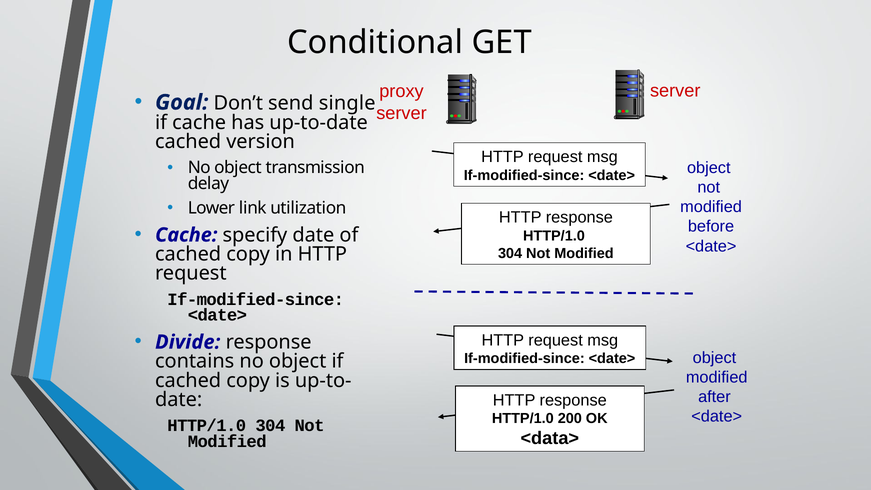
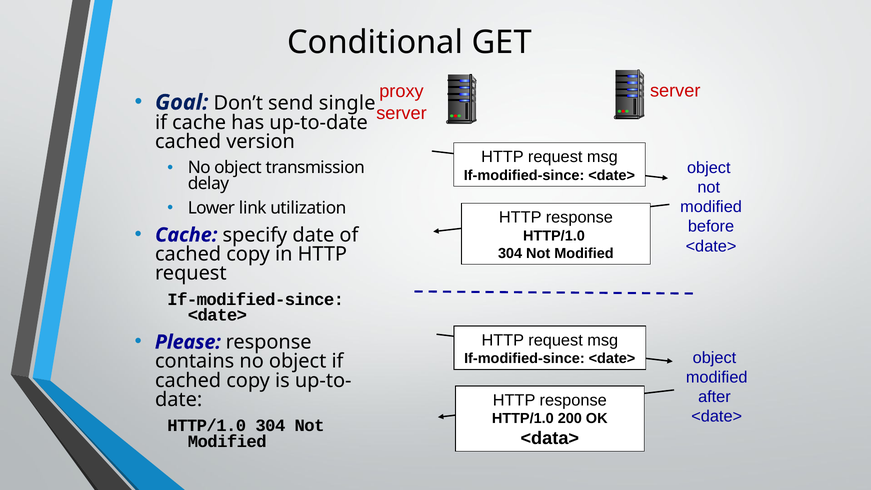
Divide: Divide -> Please
